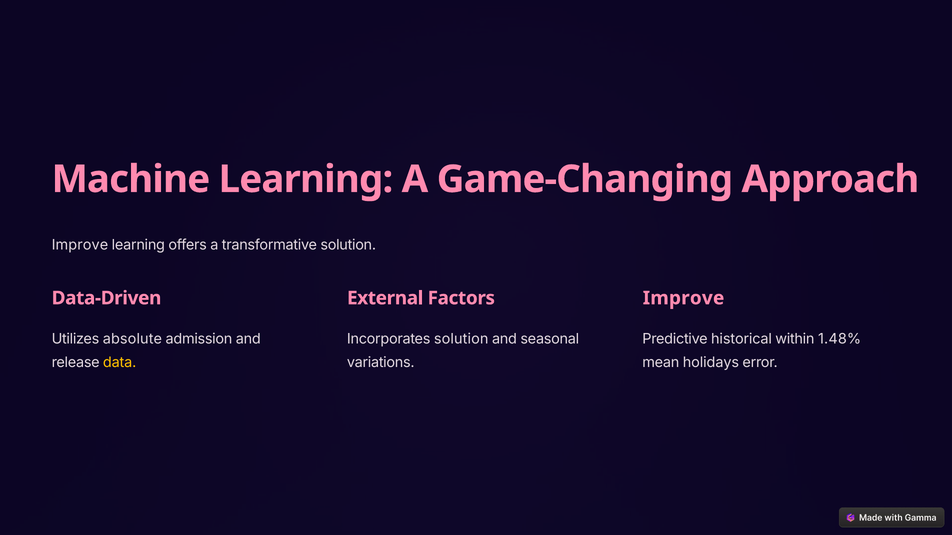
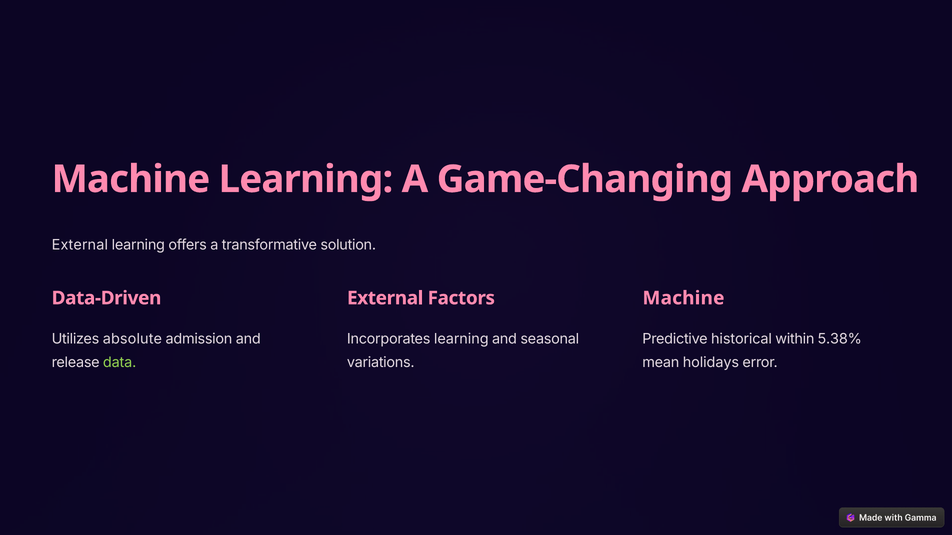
Improve at (80, 245): Improve -> External
Improve at (683, 298): Improve -> Machine
Incorporates solution: solution -> learning
1.48%: 1.48% -> 5.38%
data colour: yellow -> light green
